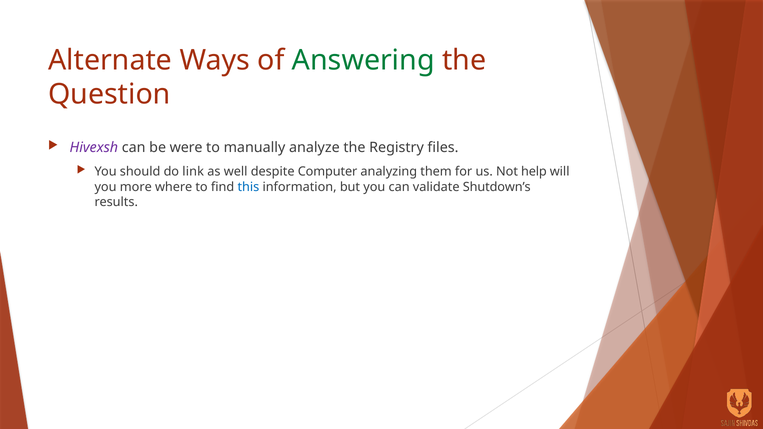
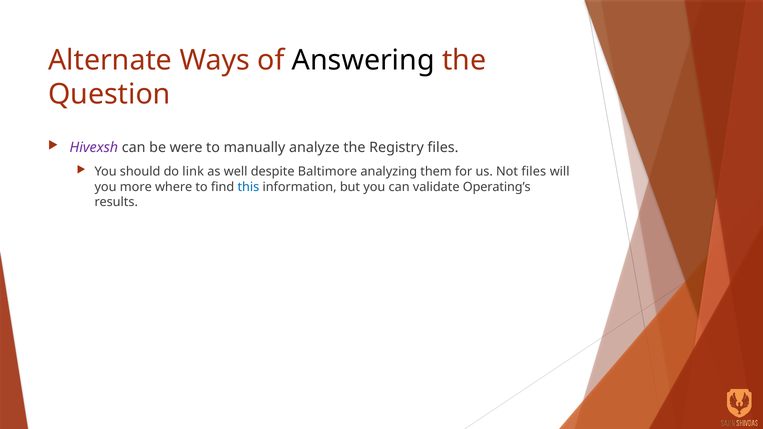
Answering colour: green -> black
Computer: Computer -> Baltimore
Not help: help -> files
Shutdown’s: Shutdown’s -> Operating’s
